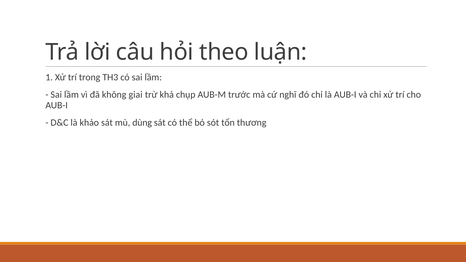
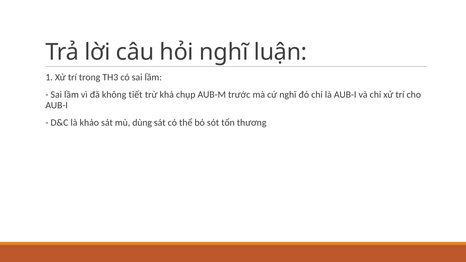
hỏi theo: theo -> nghĩ
giai: giai -> tiết
